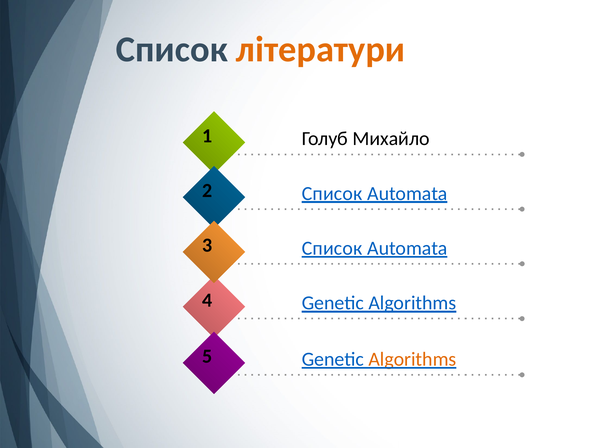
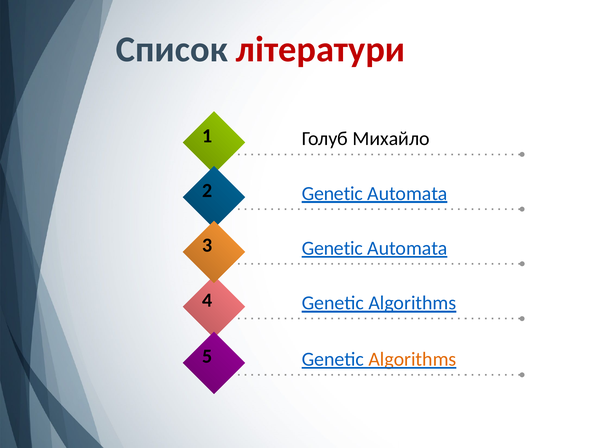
літератури colour: orange -> red
Список at (332, 193): Список -> Genetic
Список at (332, 248): Список -> Genetic
